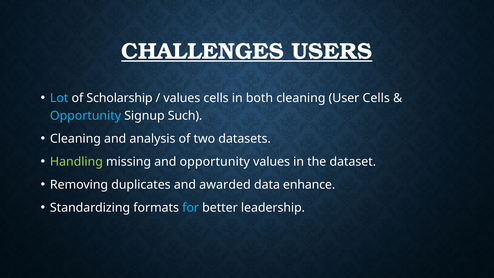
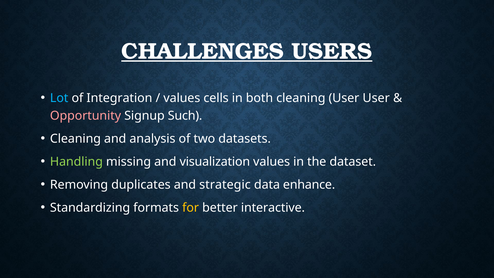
Scholarship: Scholarship -> Integration
User Cells: Cells -> User
Opportunity at (86, 116) colour: light blue -> pink
and opportunity: opportunity -> visualization
awarded: awarded -> strategic
for colour: light blue -> yellow
leadership: leadership -> interactive
